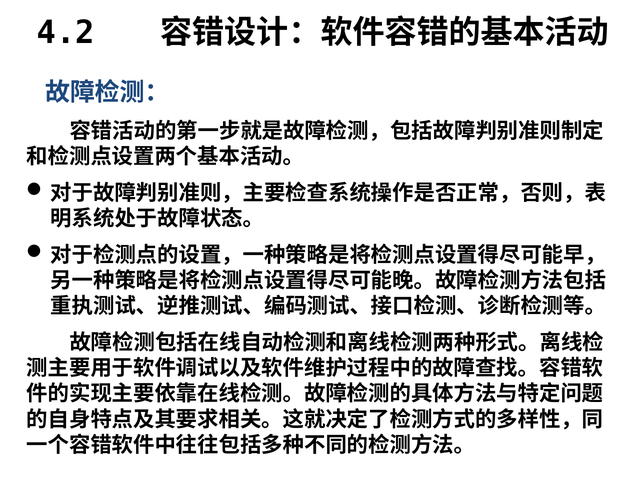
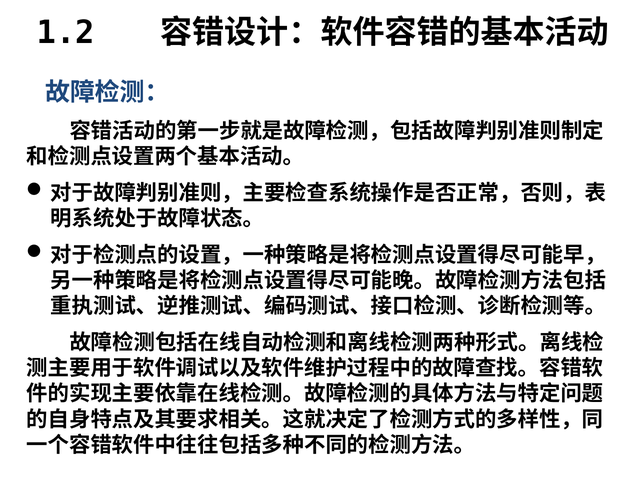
4.2: 4.2 -> 1.2
